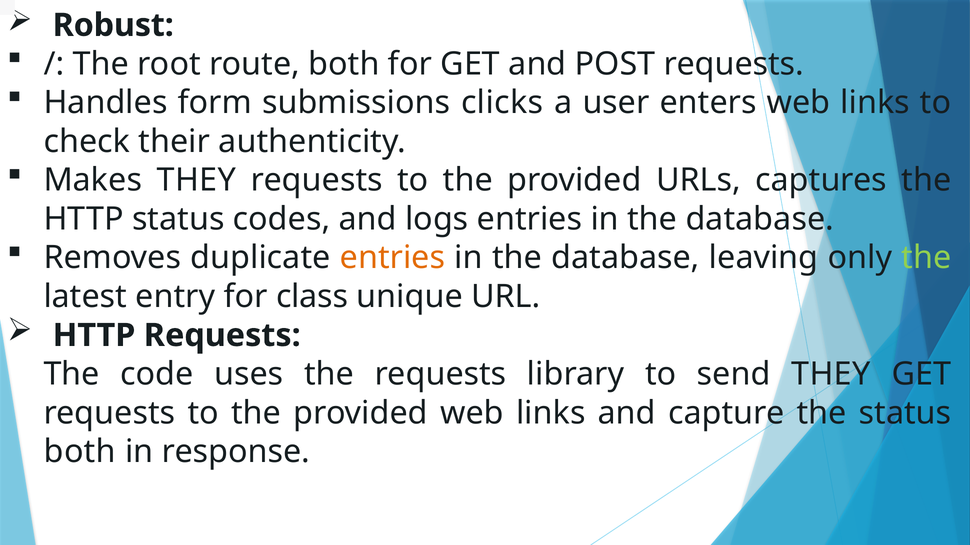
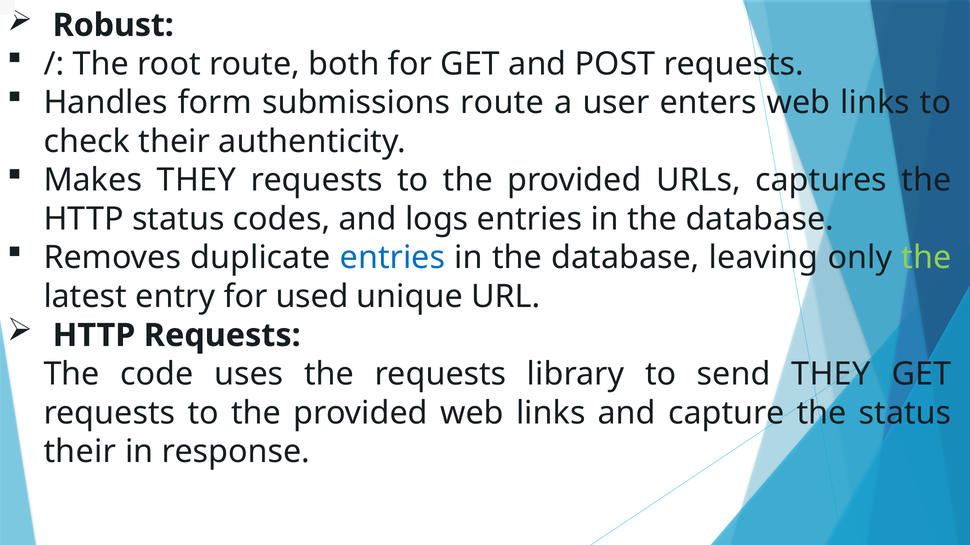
submissions clicks: clicks -> route
entries at (393, 258) colour: orange -> blue
class: class -> used
both at (80, 452): both -> their
